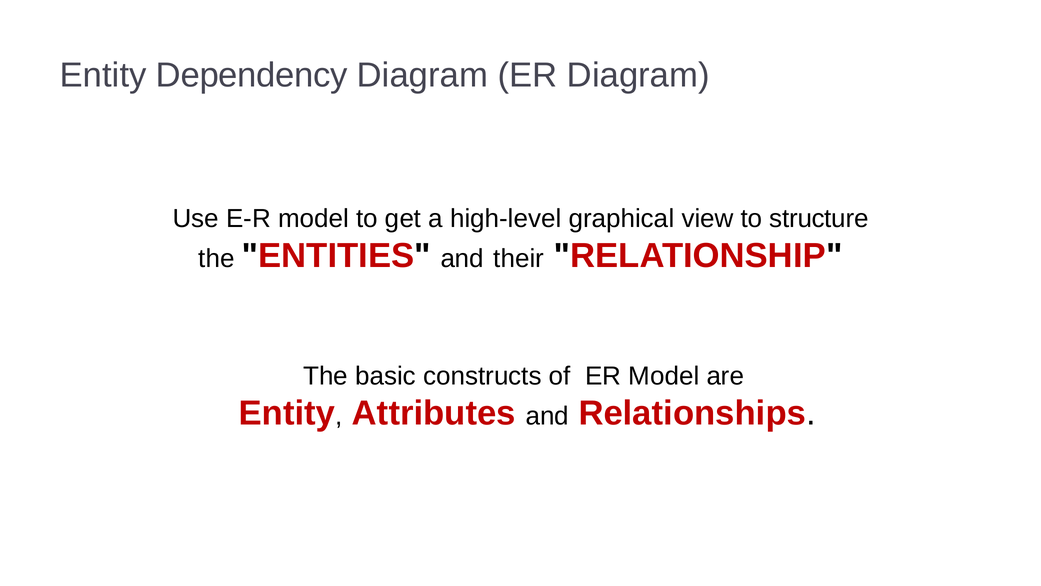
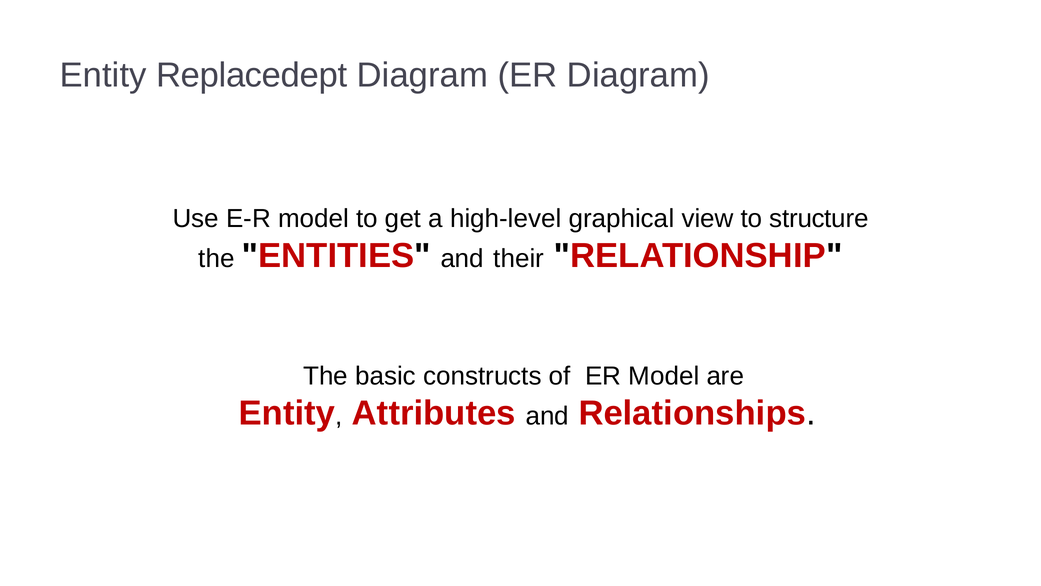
Dependency: Dependency -> Replacedept
